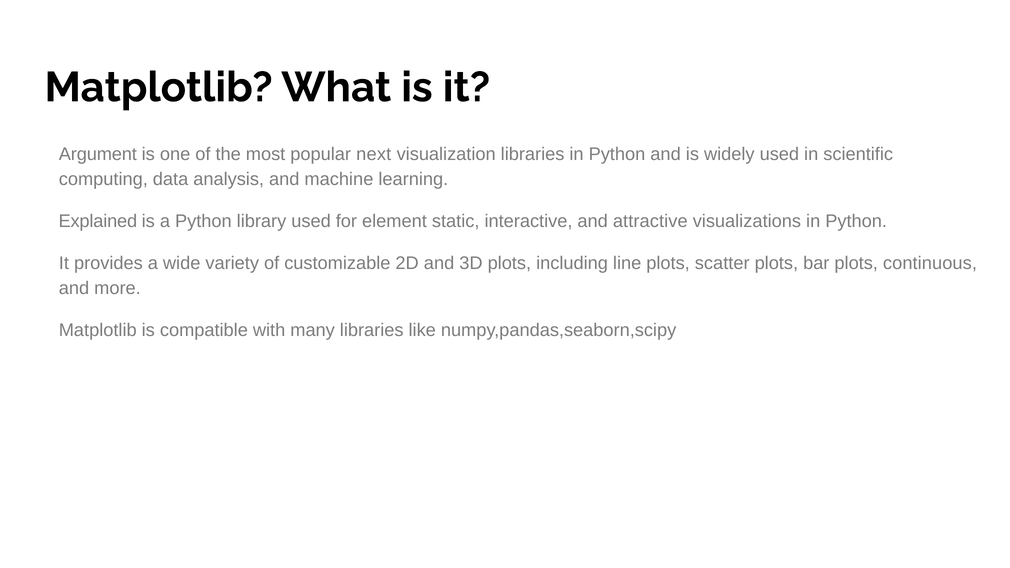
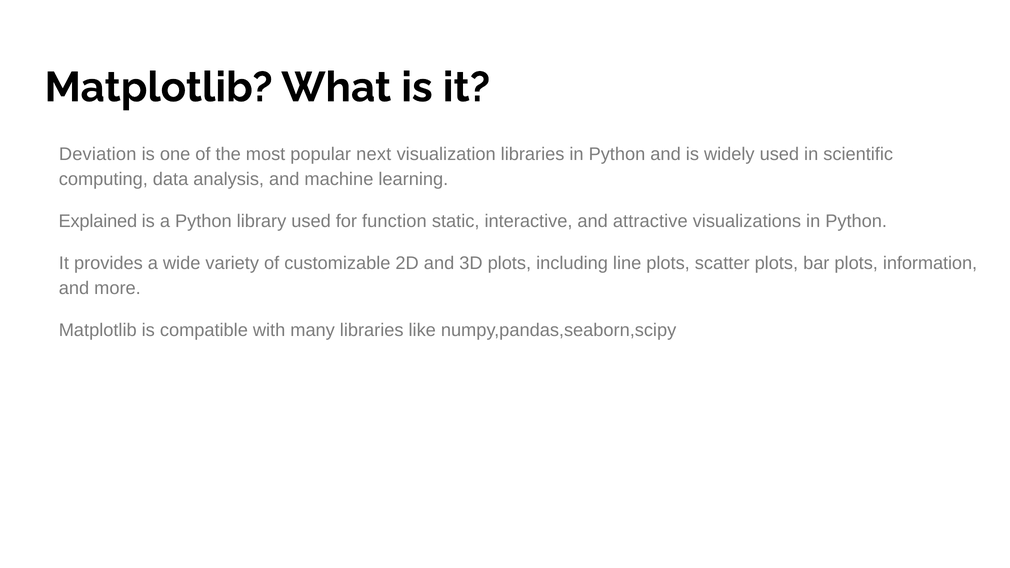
Argument: Argument -> Deviation
element: element -> function
continuous: continuous -> information
